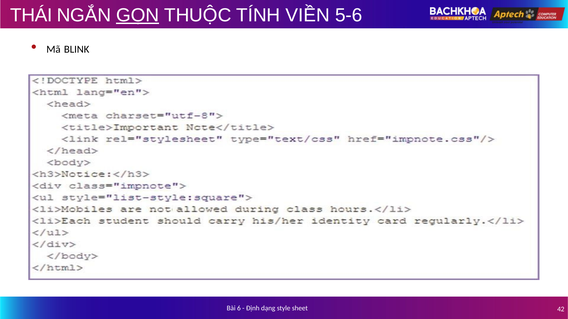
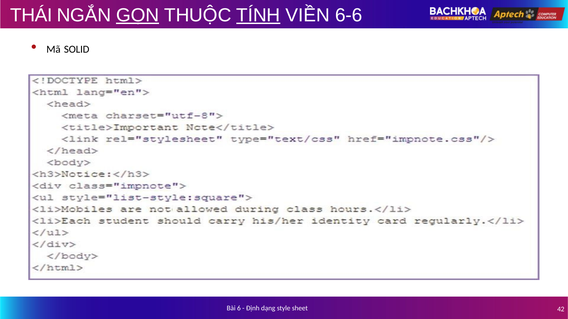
TÍNH underline: none -> present
5-6: 5-6 -> 6-6
BLINK: BLINK -> SOLID
